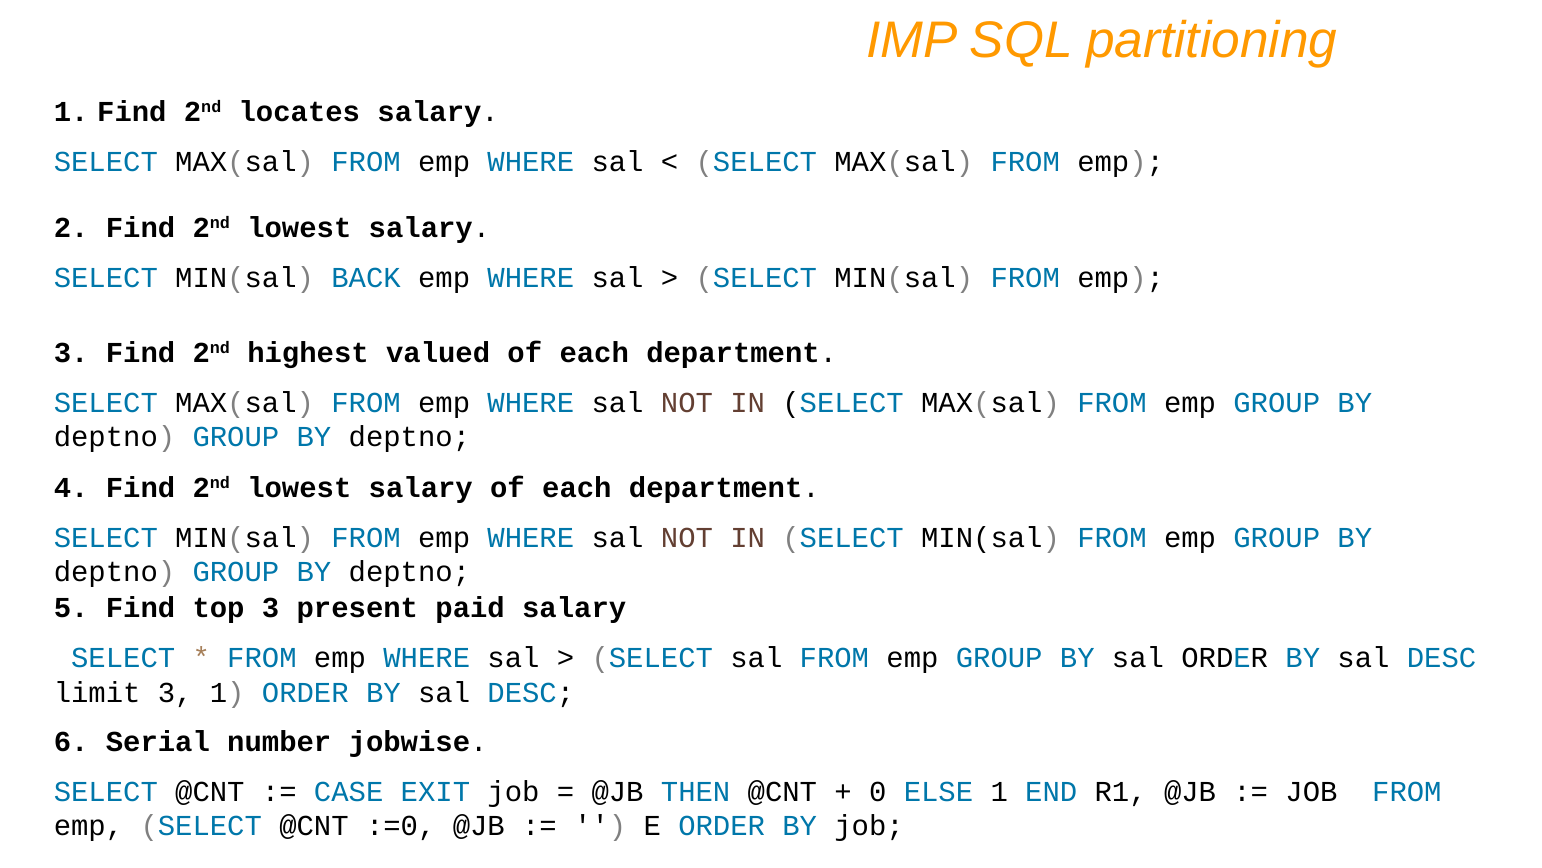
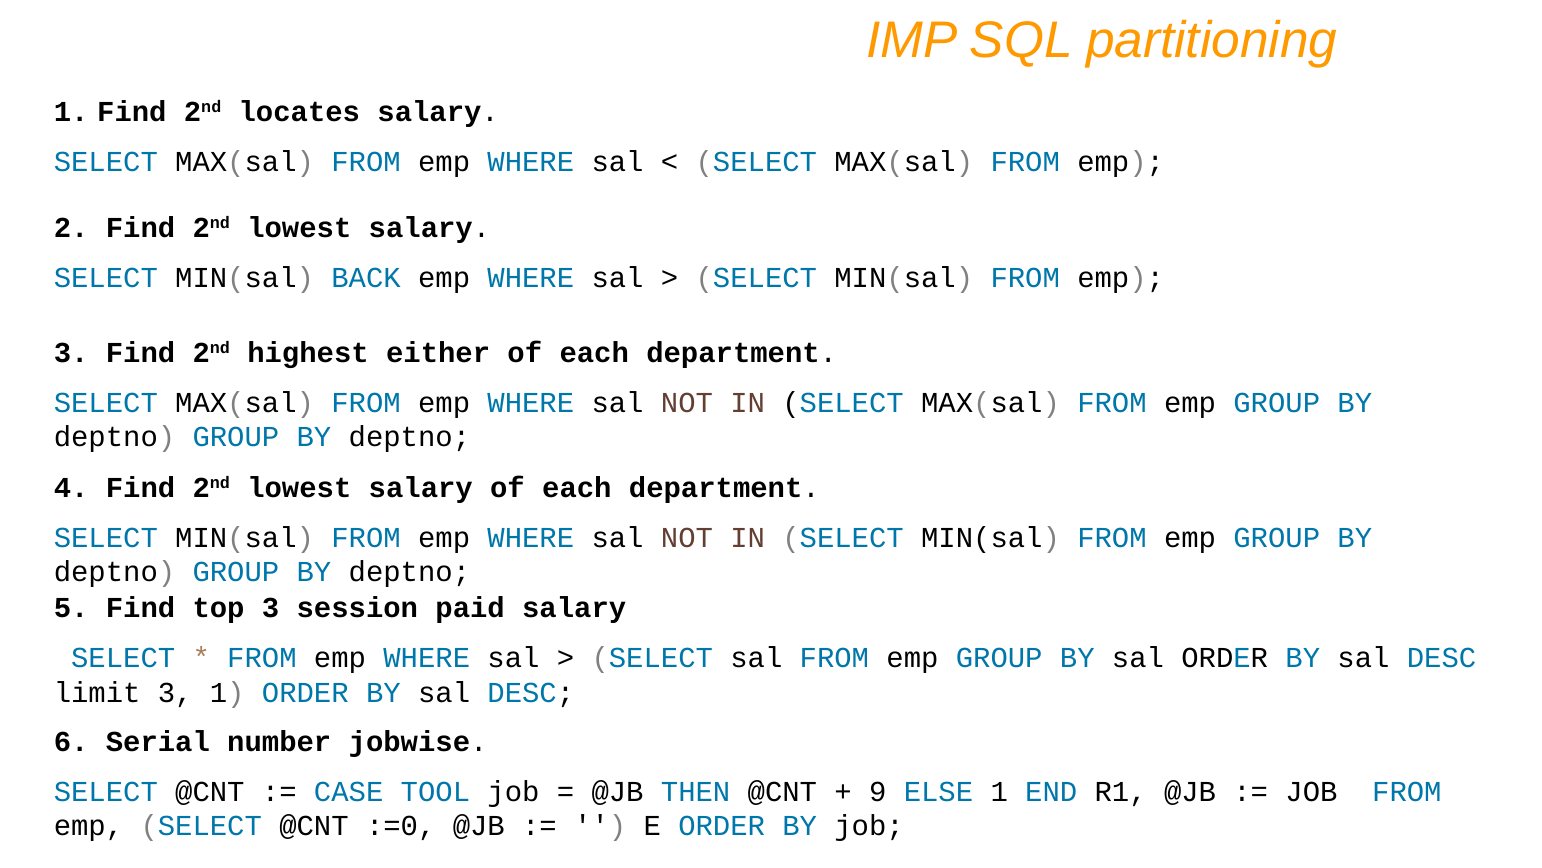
valued: valued -> either
present: present -> session
EXIT: EXIT -> TOOL
0: 0 -> 9
